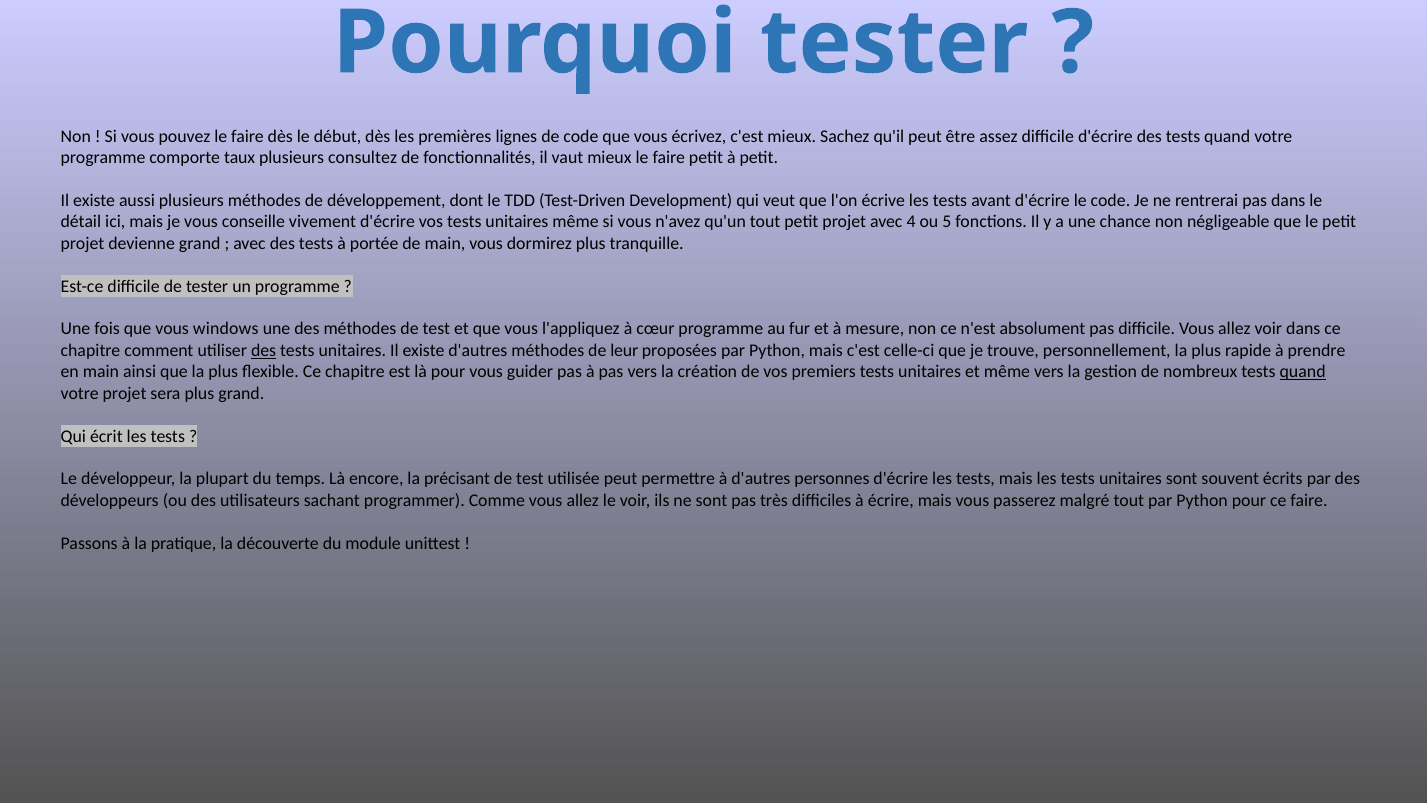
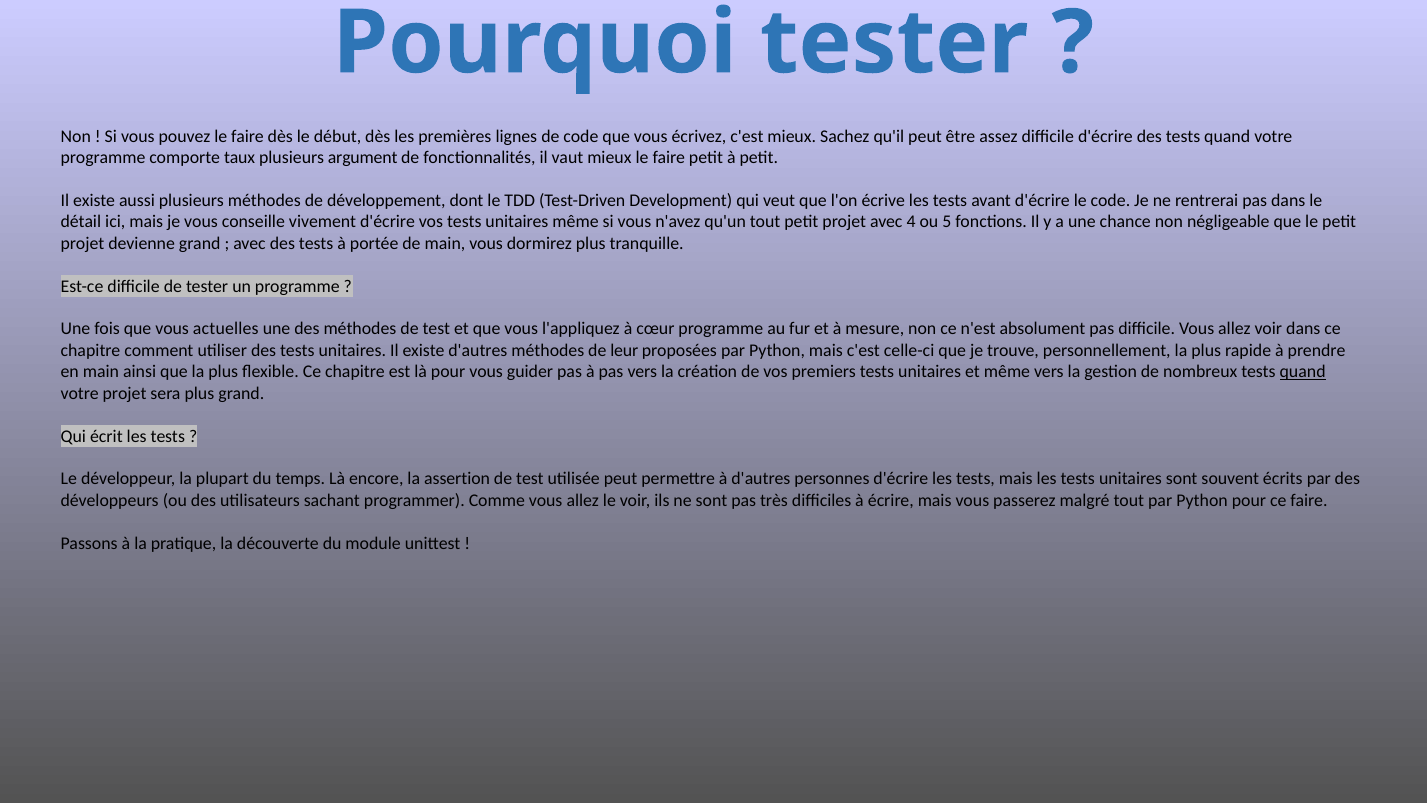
consultez: consultez -> argument
windows: windows -> actuelles
des at (264, 350) underline: present -> none
précisant: précisant -> assertion
